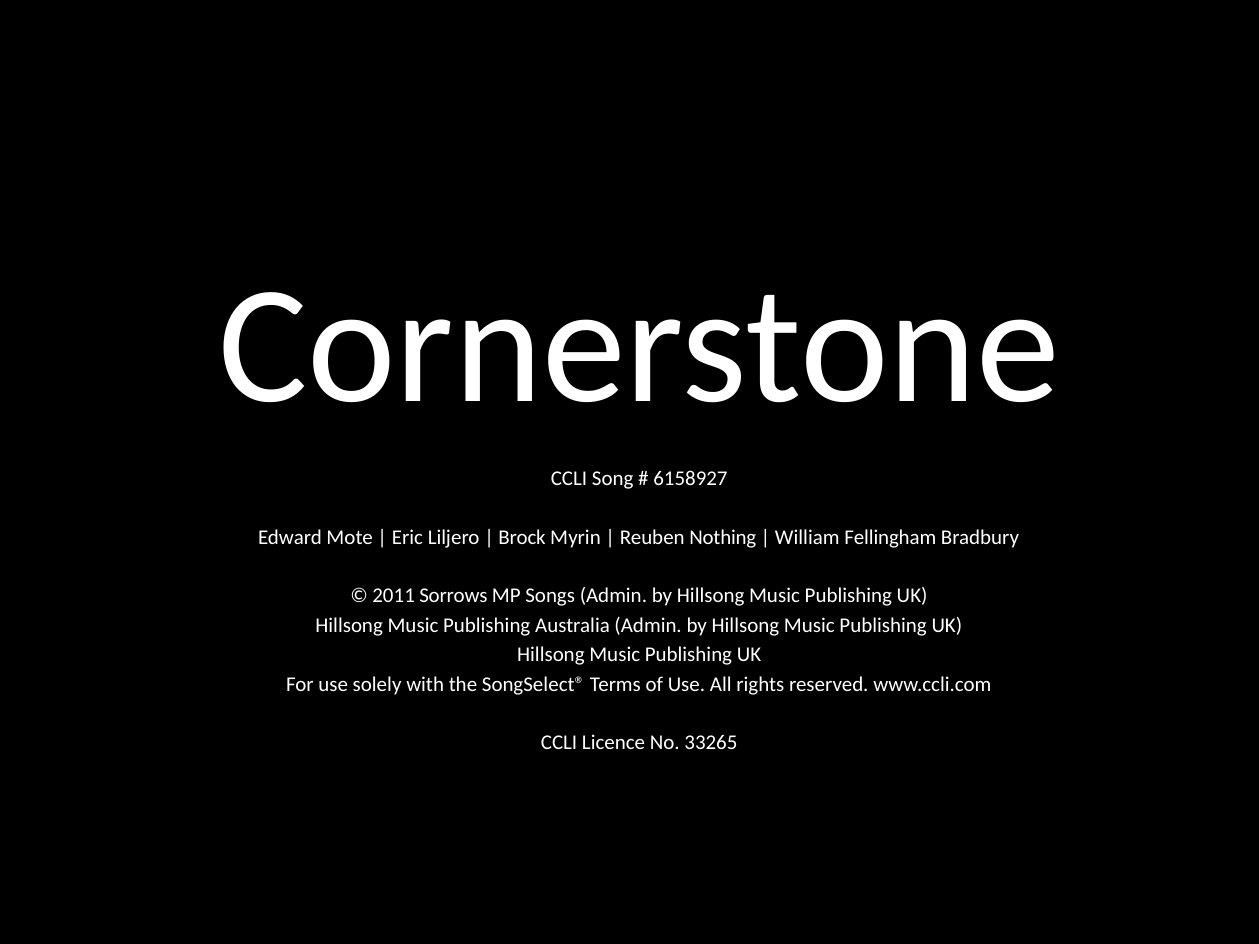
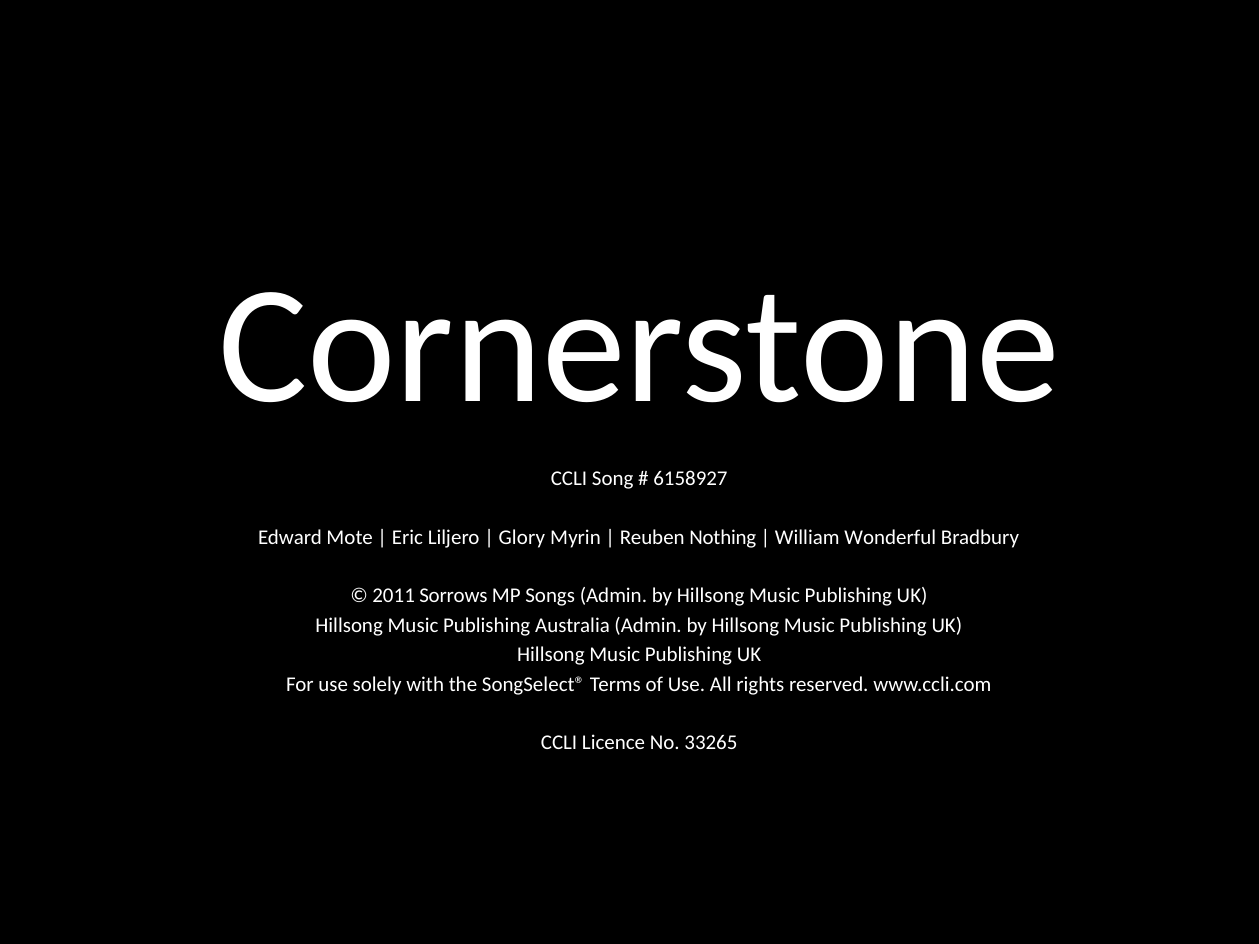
Brock: Brock -> Glory
Fellingham: Fellingham -> Wonderful
